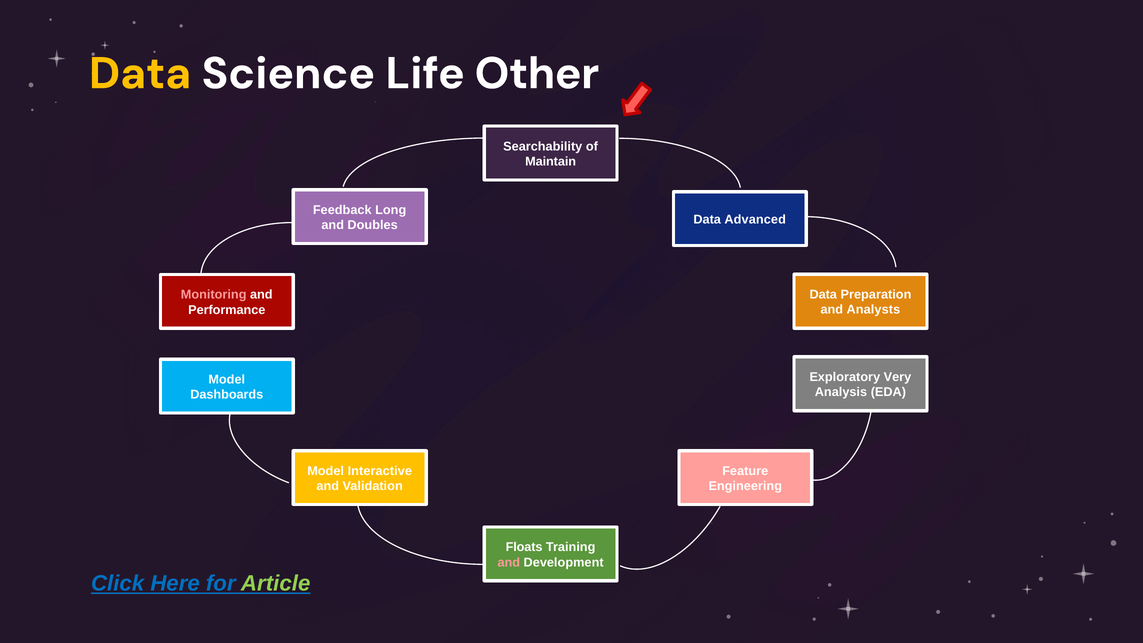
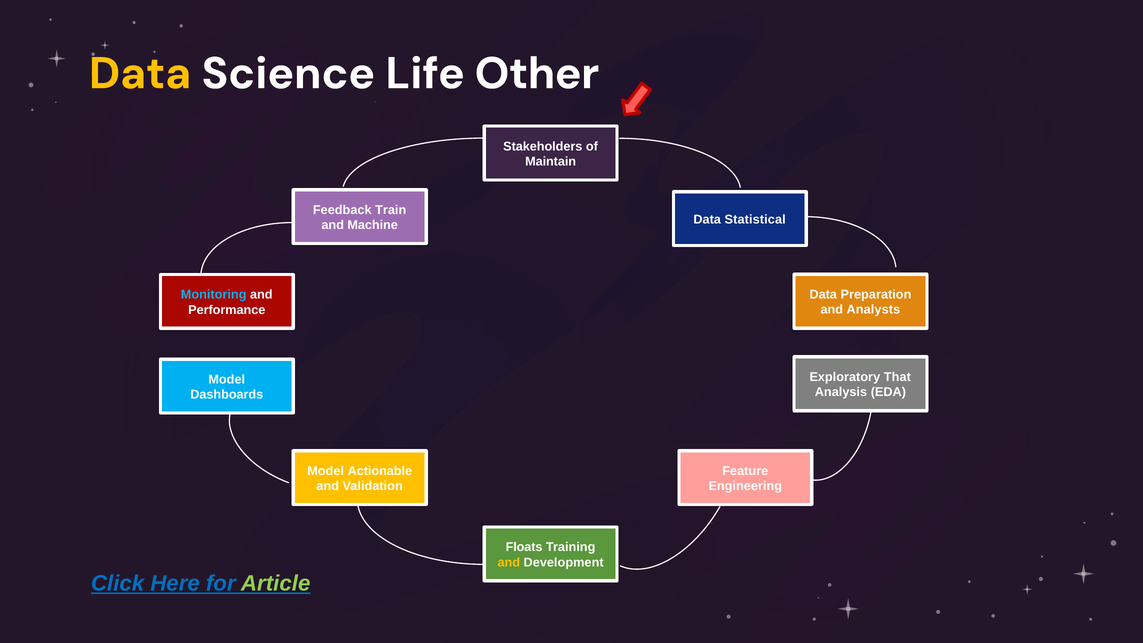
Searchability: Searchability -> Stakeholders
Long: Long -> Train
Advanced: Advanced -> Statistical
Doubles: Doubles -> Machine
Monitoring colour: pink -> light blue
Very: Very -> That
Interactive: Interactive -> Actionable
and at (509, 562) colour: pink -> yellow
